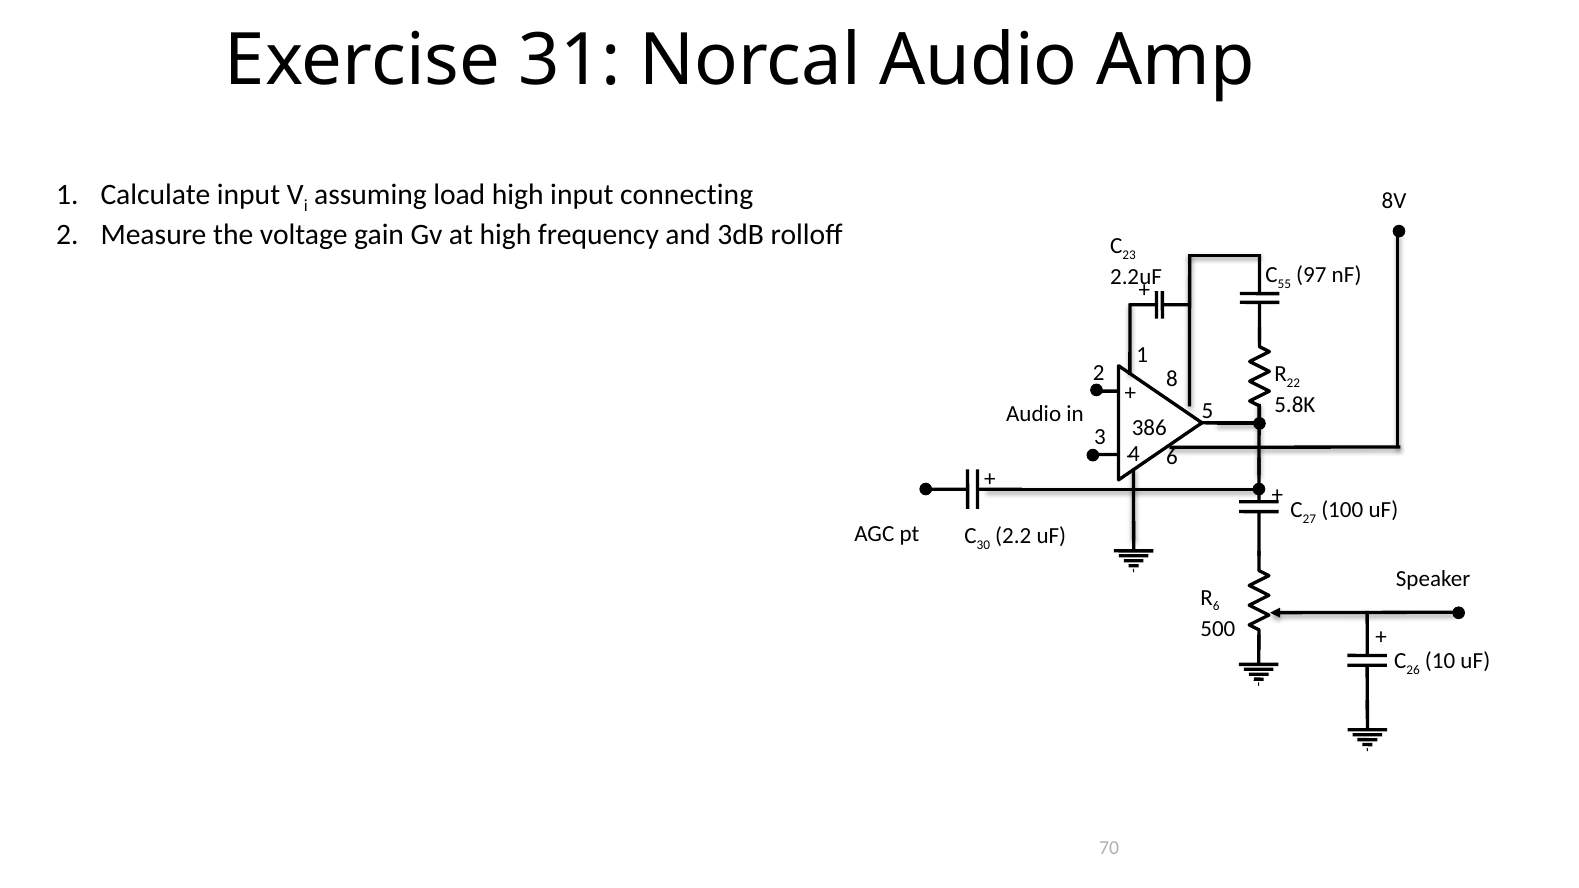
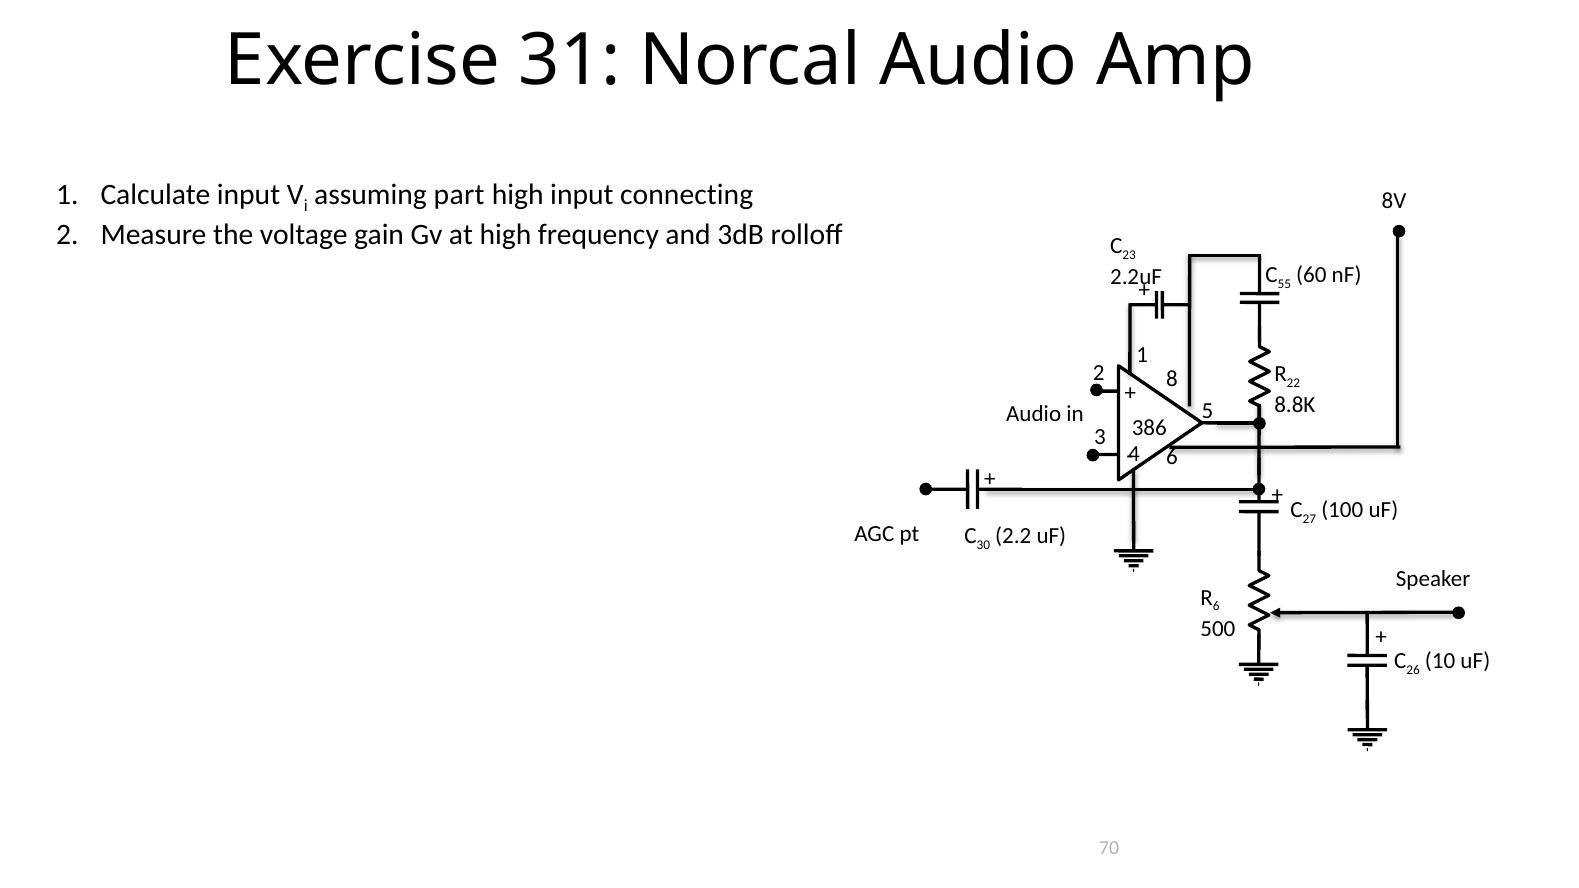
load: load -> part
97: 97 -> 60
5.8K: 5.8K -> 8.8K
